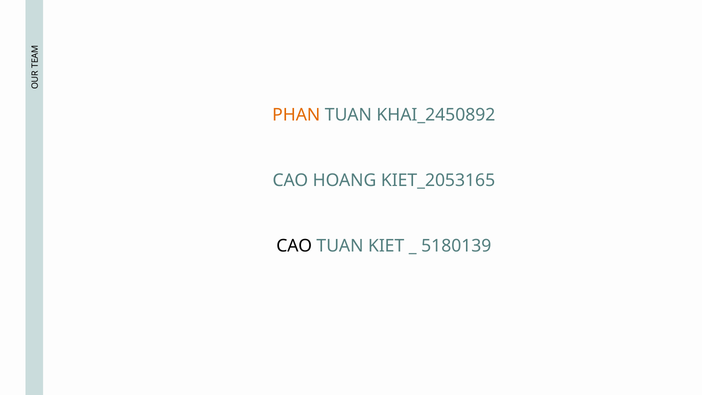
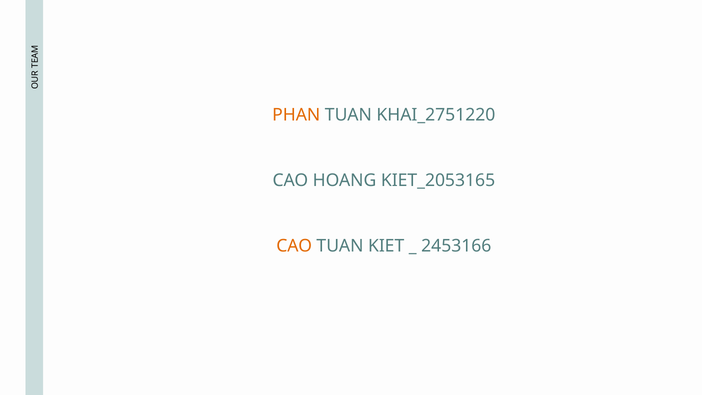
KHAI_2450892: KHAI_2450892 -> KHAI_2751220
CAO at (294, 246) colour: black -> orange
5180139: 5180139 -> 2453166
